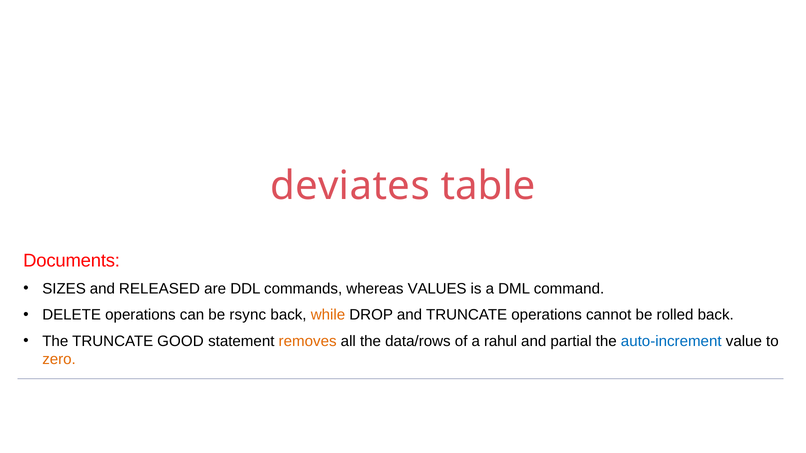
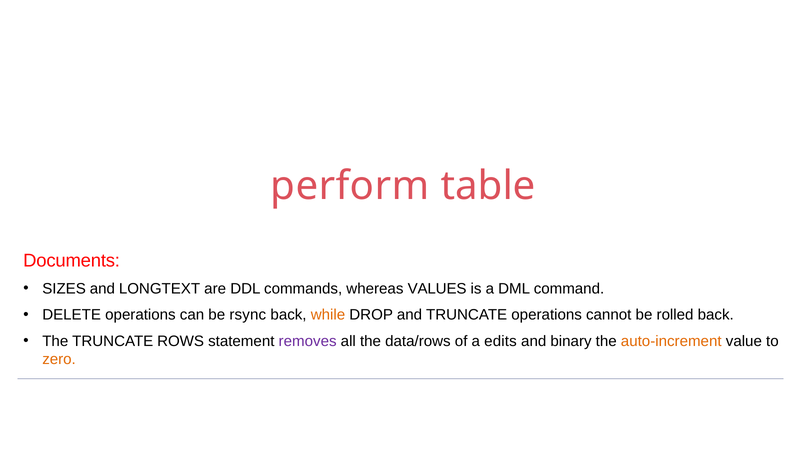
deviates: deviates -> perform
RELEASED: RELEASED -> LONGTEXT
GOOD: GOOD -> ROWS
removes colour: orange -> purple
rahul: rahul -> edits
partial: partial -> binary
auto-increment colour: blue -> orange
